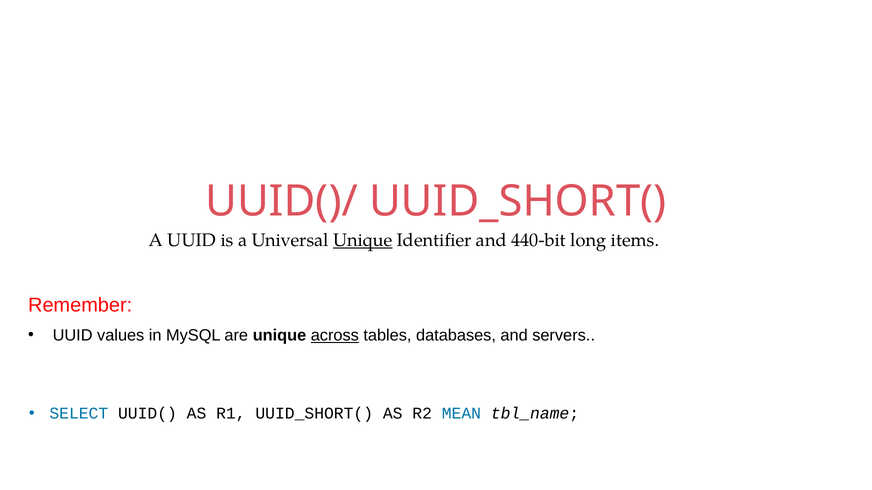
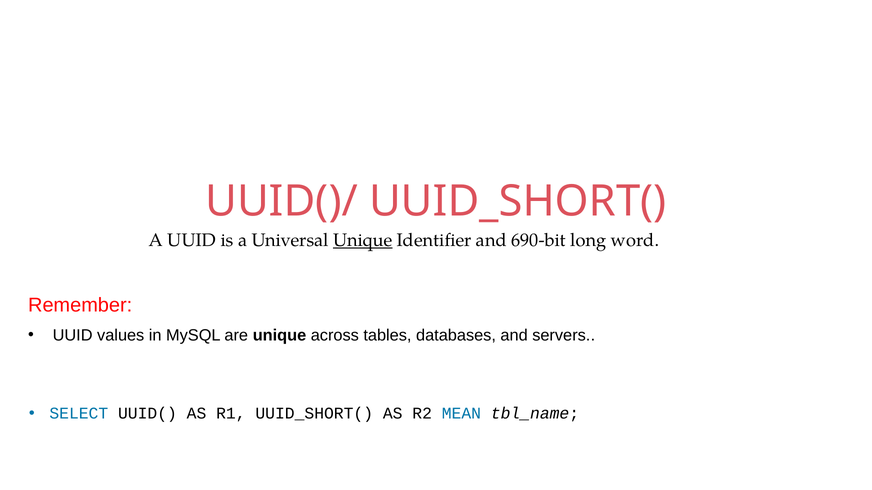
440-bit: 440-bit -> 690-bit
items: items -> word
across underline: present -> none
